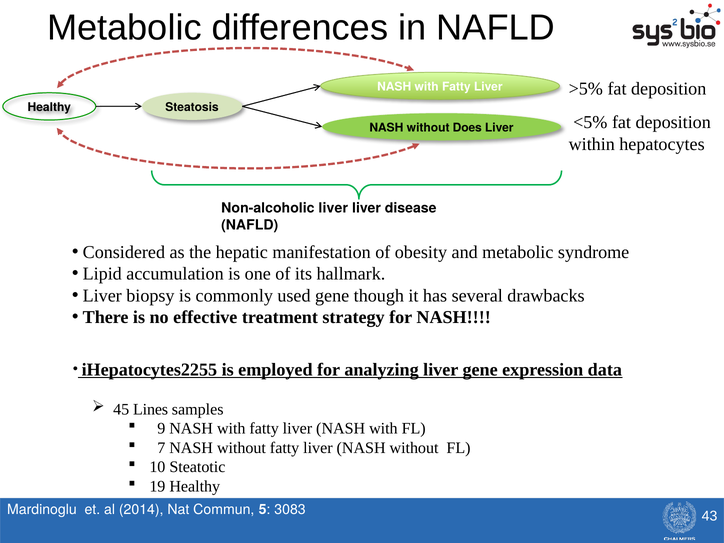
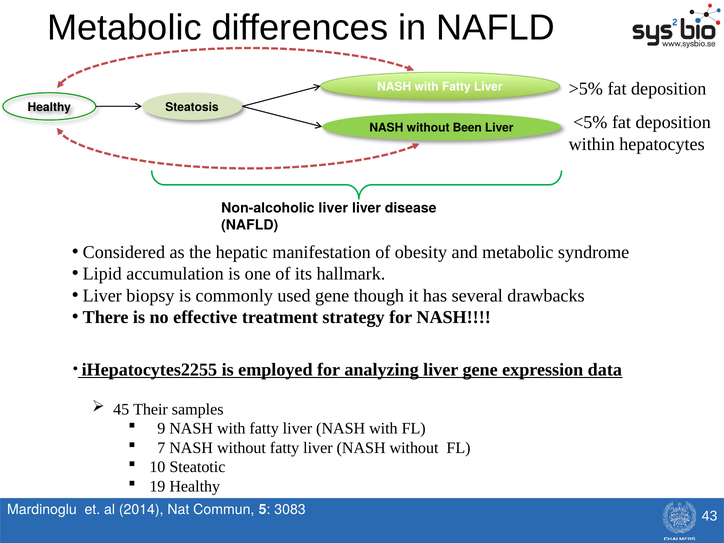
Does: Does -> Been
Lines: Lines -> Their
